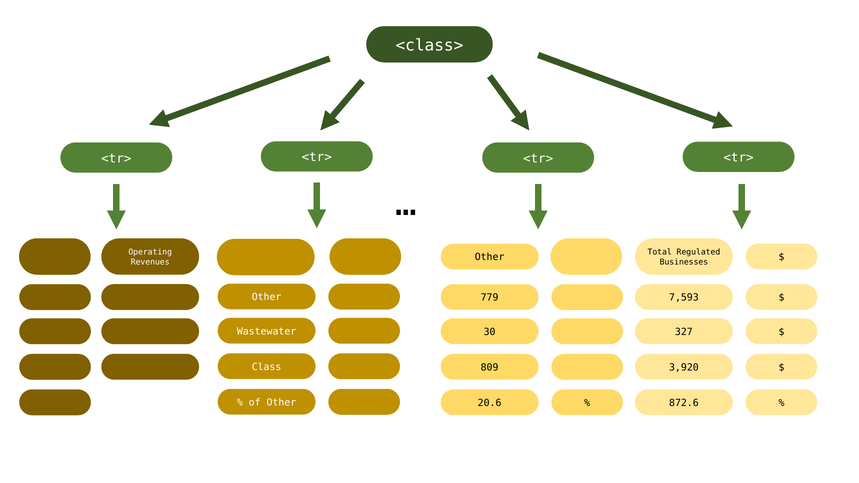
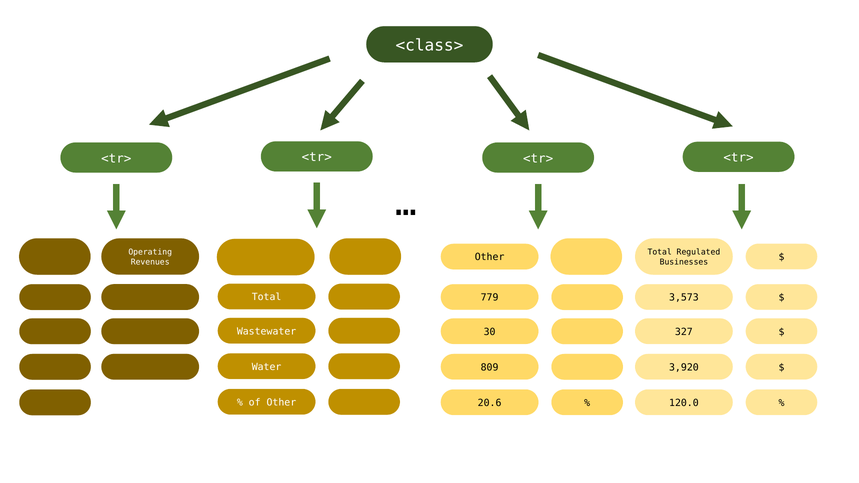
Other at (267, 297): Other -> Total
7,593: 7,593 -> 3,573
Class: Class -> Water
872.6: 872.6 -> 120.0
